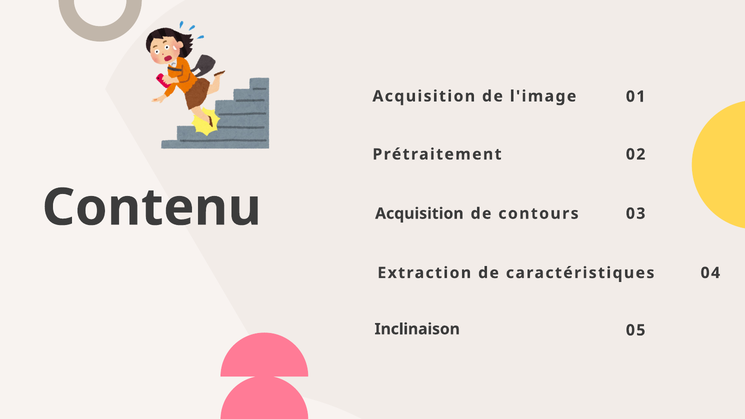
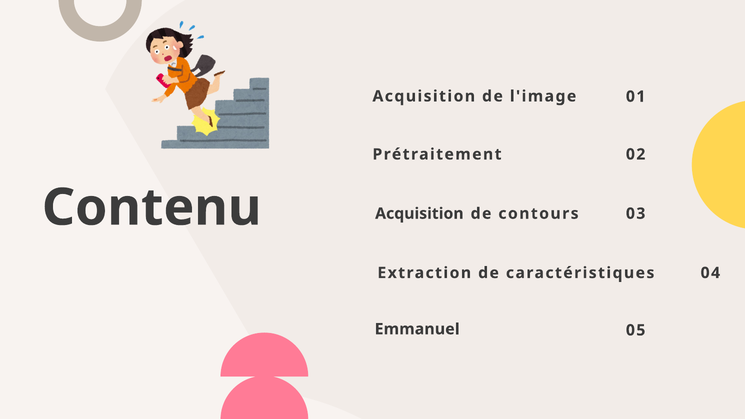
Inclinaison: Inclinaison -> Emmanuel
